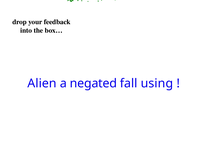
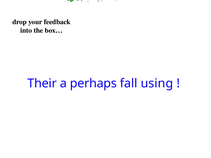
Alien: Alien -> Their
negated: negated -> perhaps
